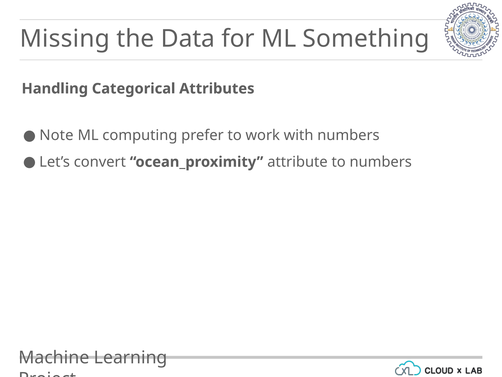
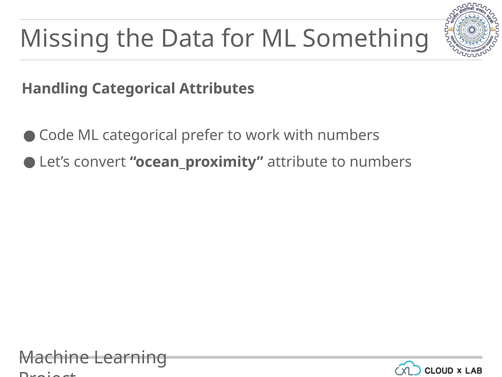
Note: Note -> Code
ML computing: computing -> categorical
